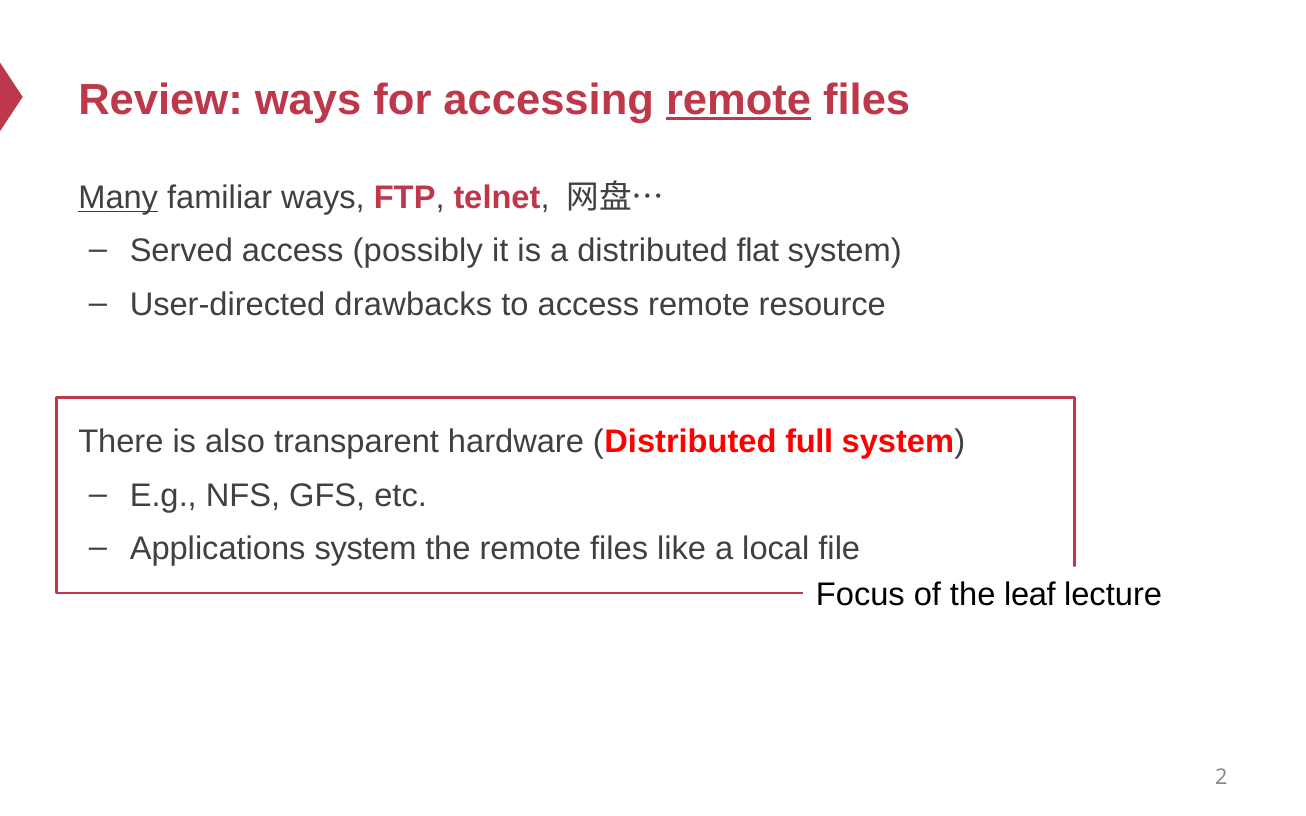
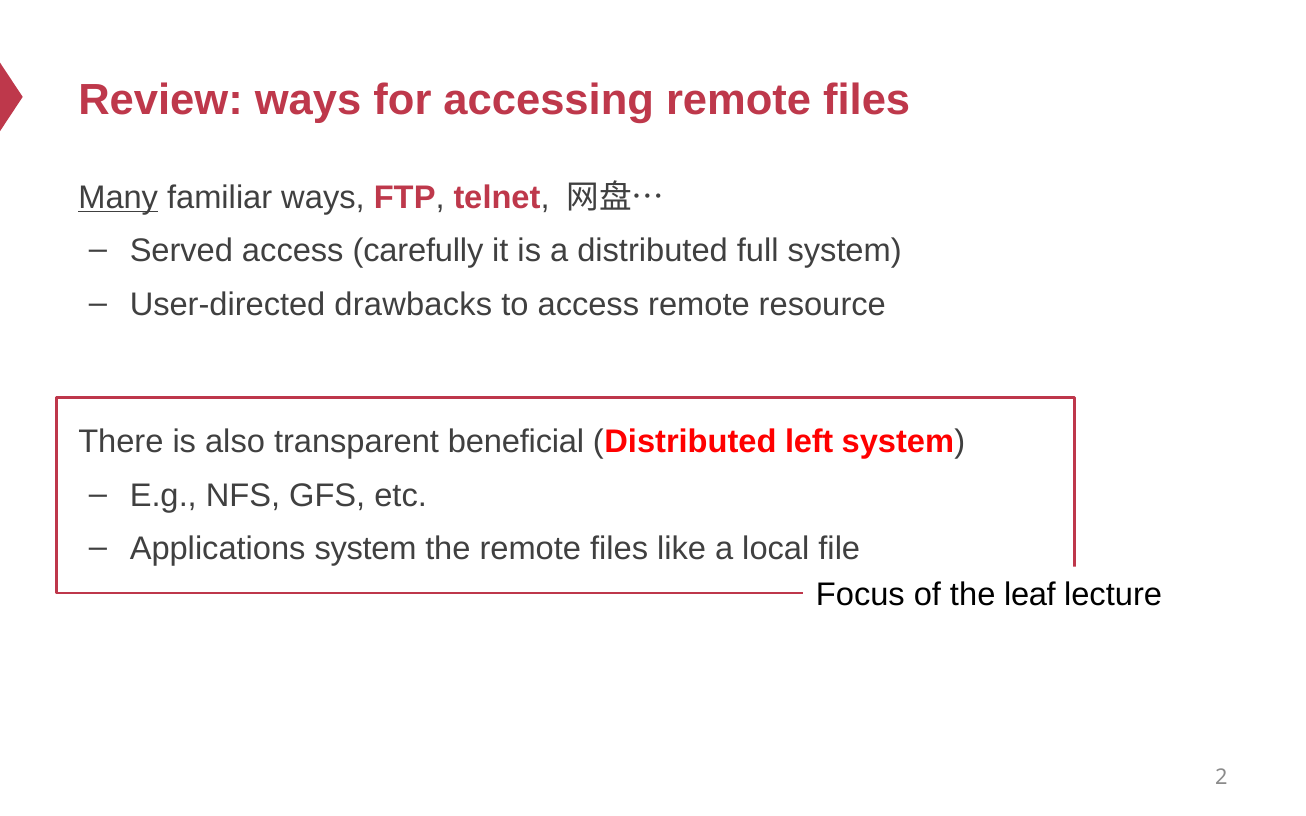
remote at (739, 100) underline: present -> none
possibly: possibly -> carefully
flat: flat -> full
hardware: hardware -> beneficial
full: full -> left
